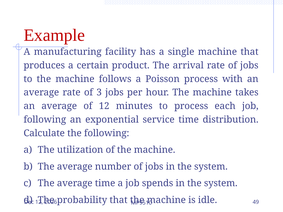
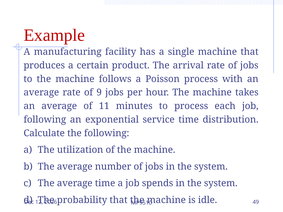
3: 3 -> 9
of 12: 12 -> 11
